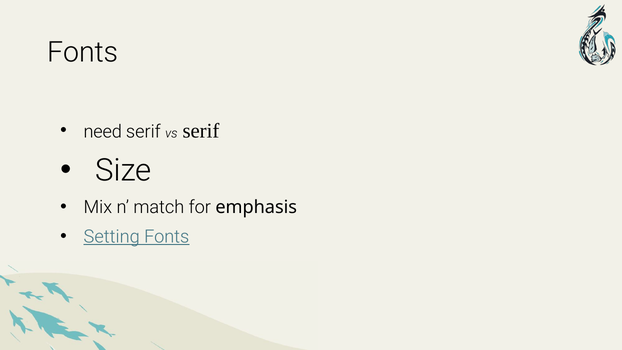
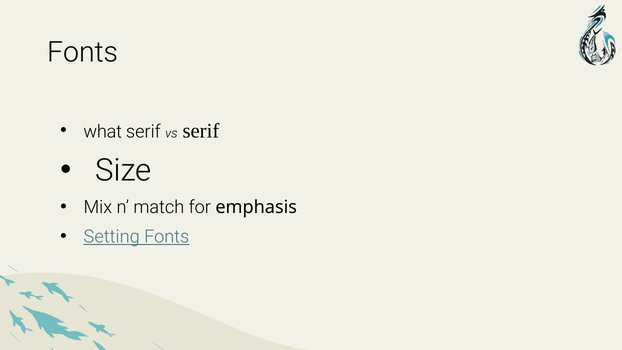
need: need -> what
